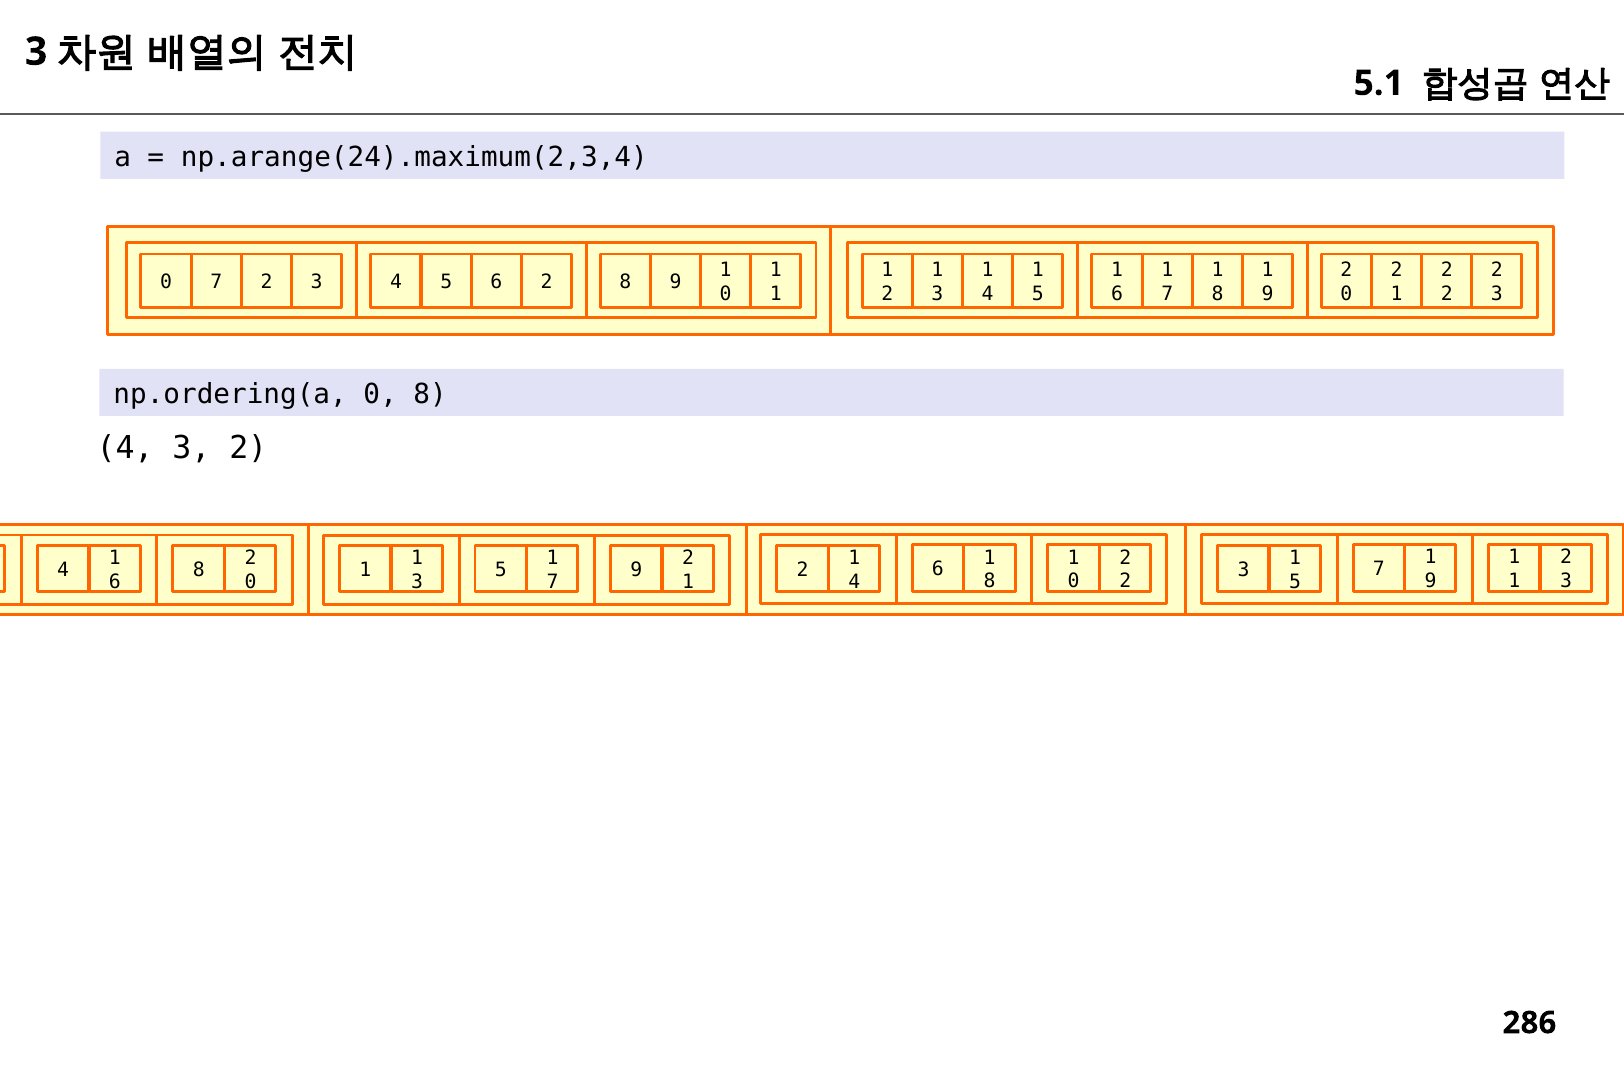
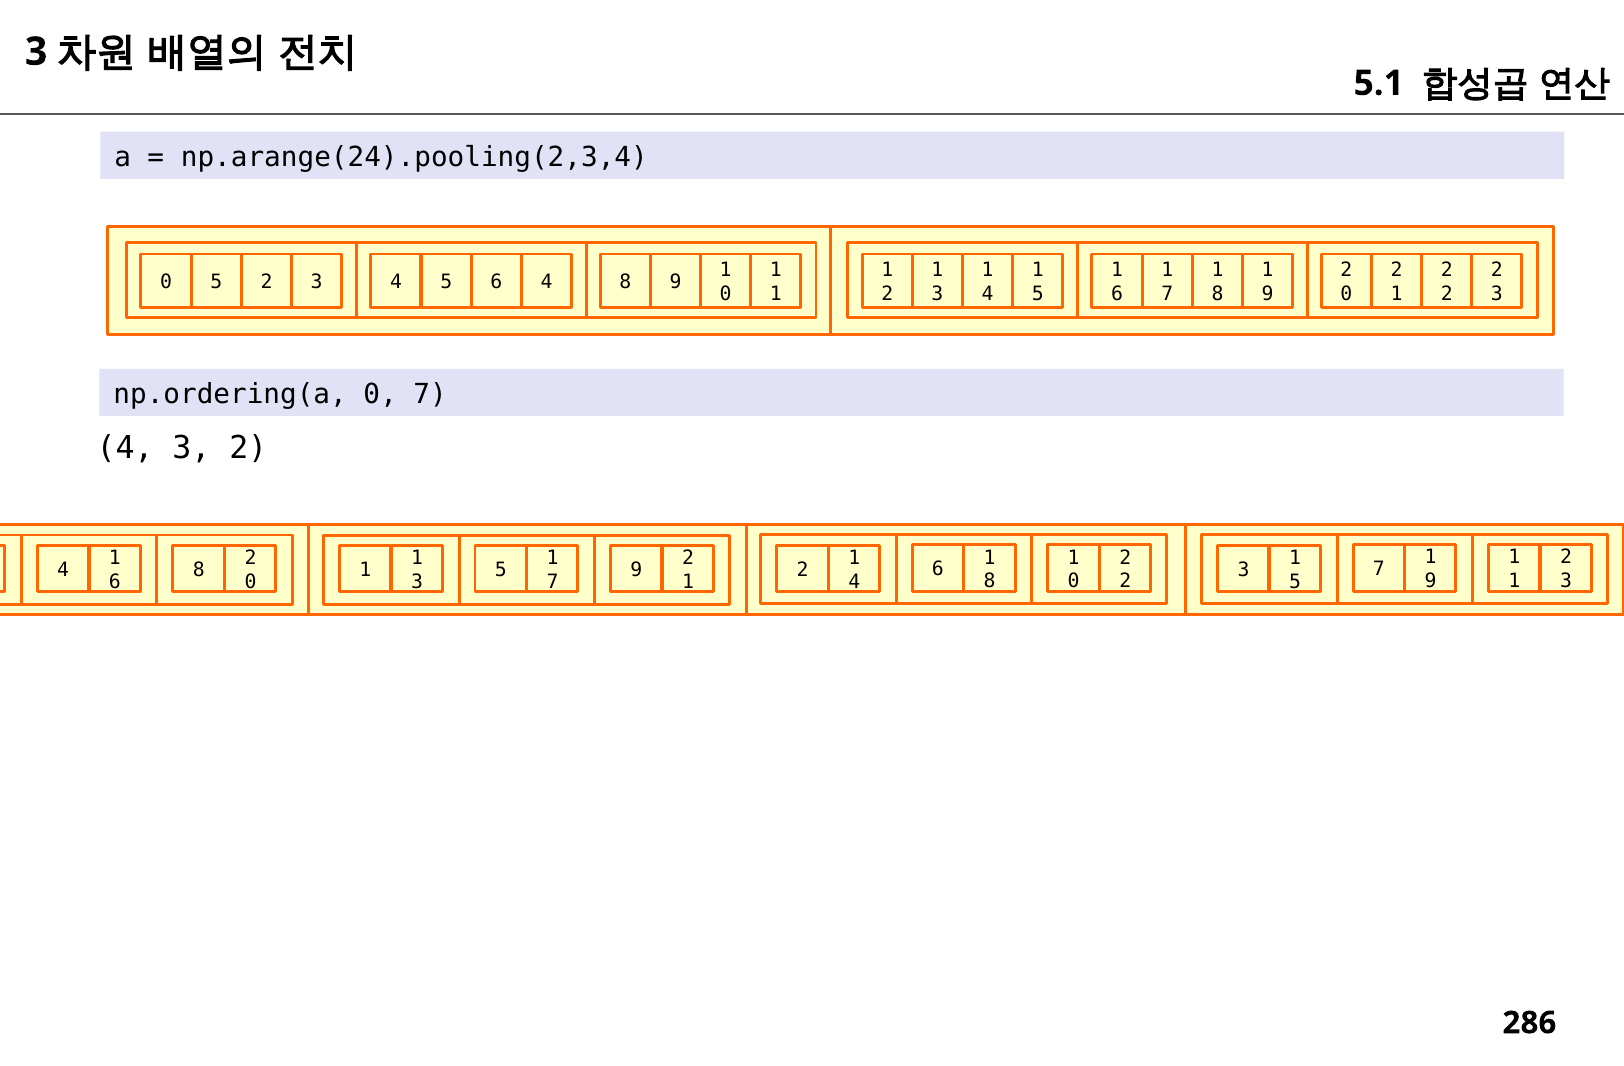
np.arange(24).maximum(2,3,4: np.arange(24).maximum(2,3,4 -> np.arange(24).pooling(2,3,4
0 7: 7 -> 5
6 2: 2 -> 4
0 8: 8 -> 7
